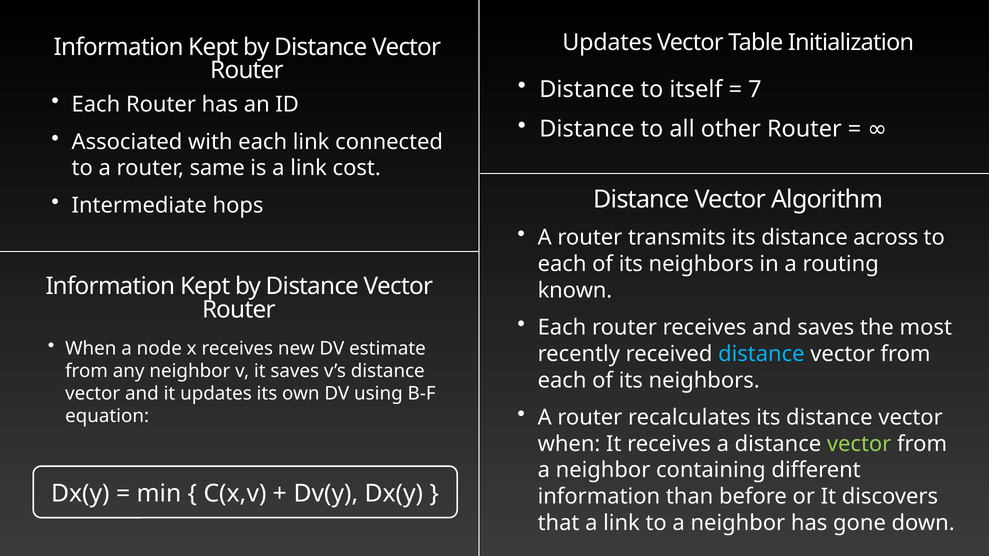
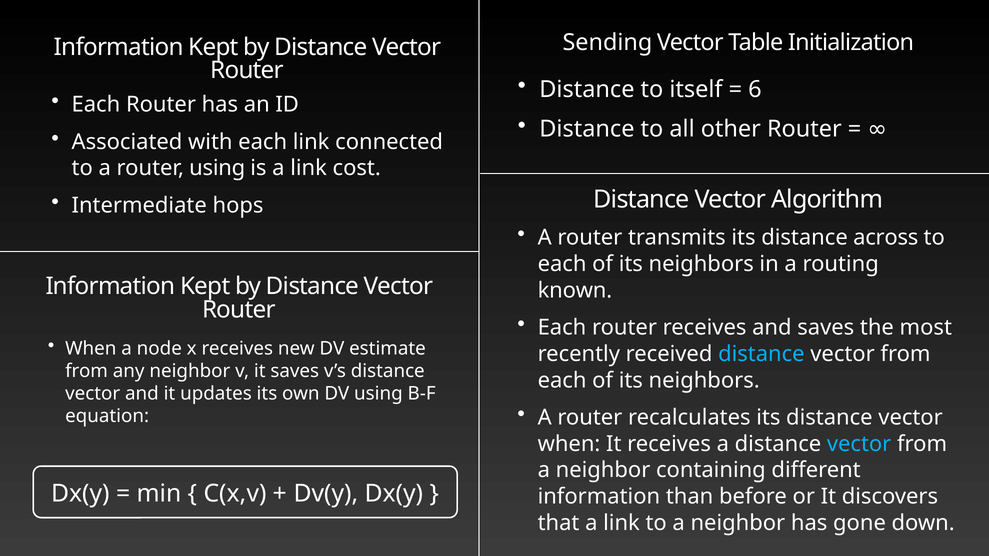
Updates at (608, 43): Updates -> Sending
7: 7 -> 6
router same: same -> using
vector at (859, 444) colour: light green -> light blue
